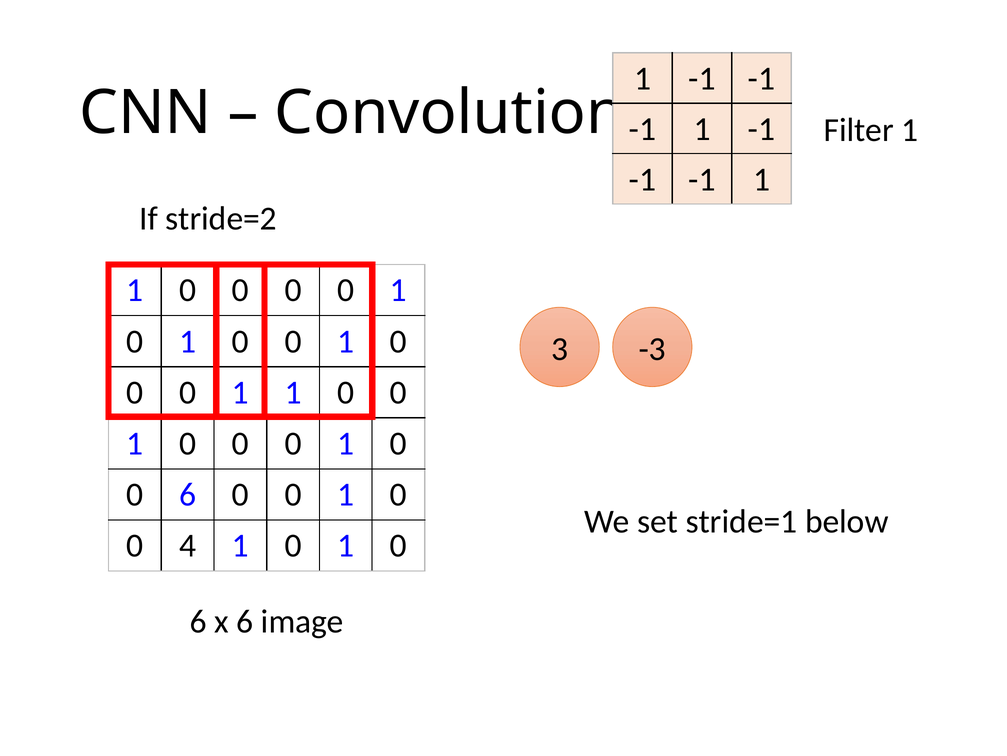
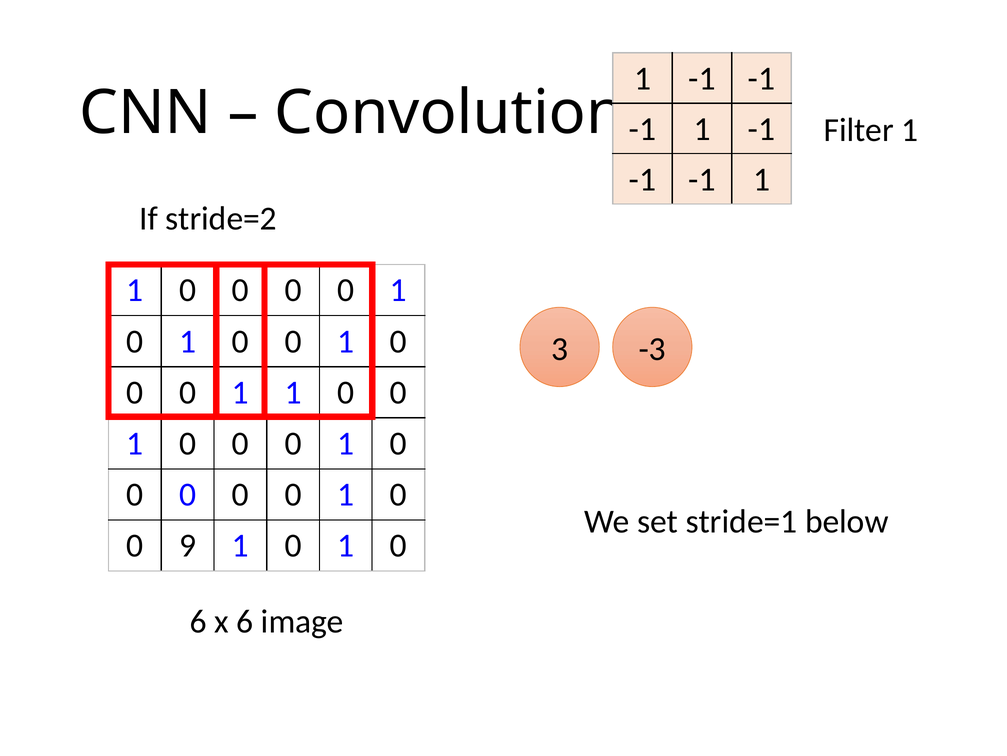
6 at (188, 494): 6 -> 0
4: 4 -> 9
